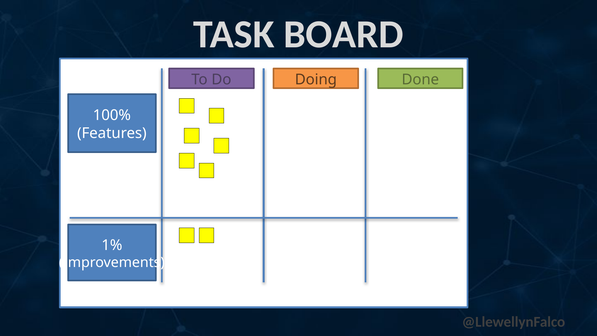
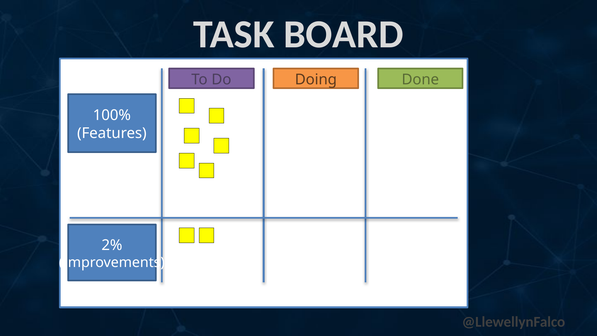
1%: 1% -> 2%
